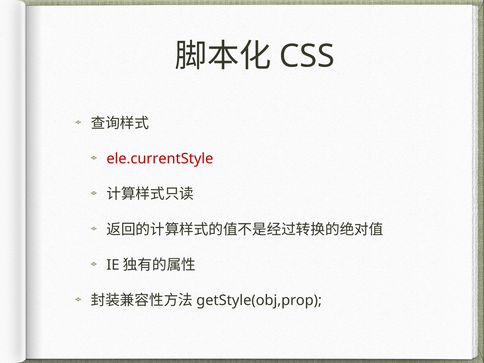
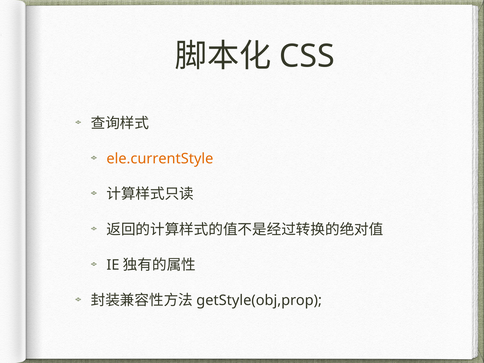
ele.currentStyle colour: red -> orange
